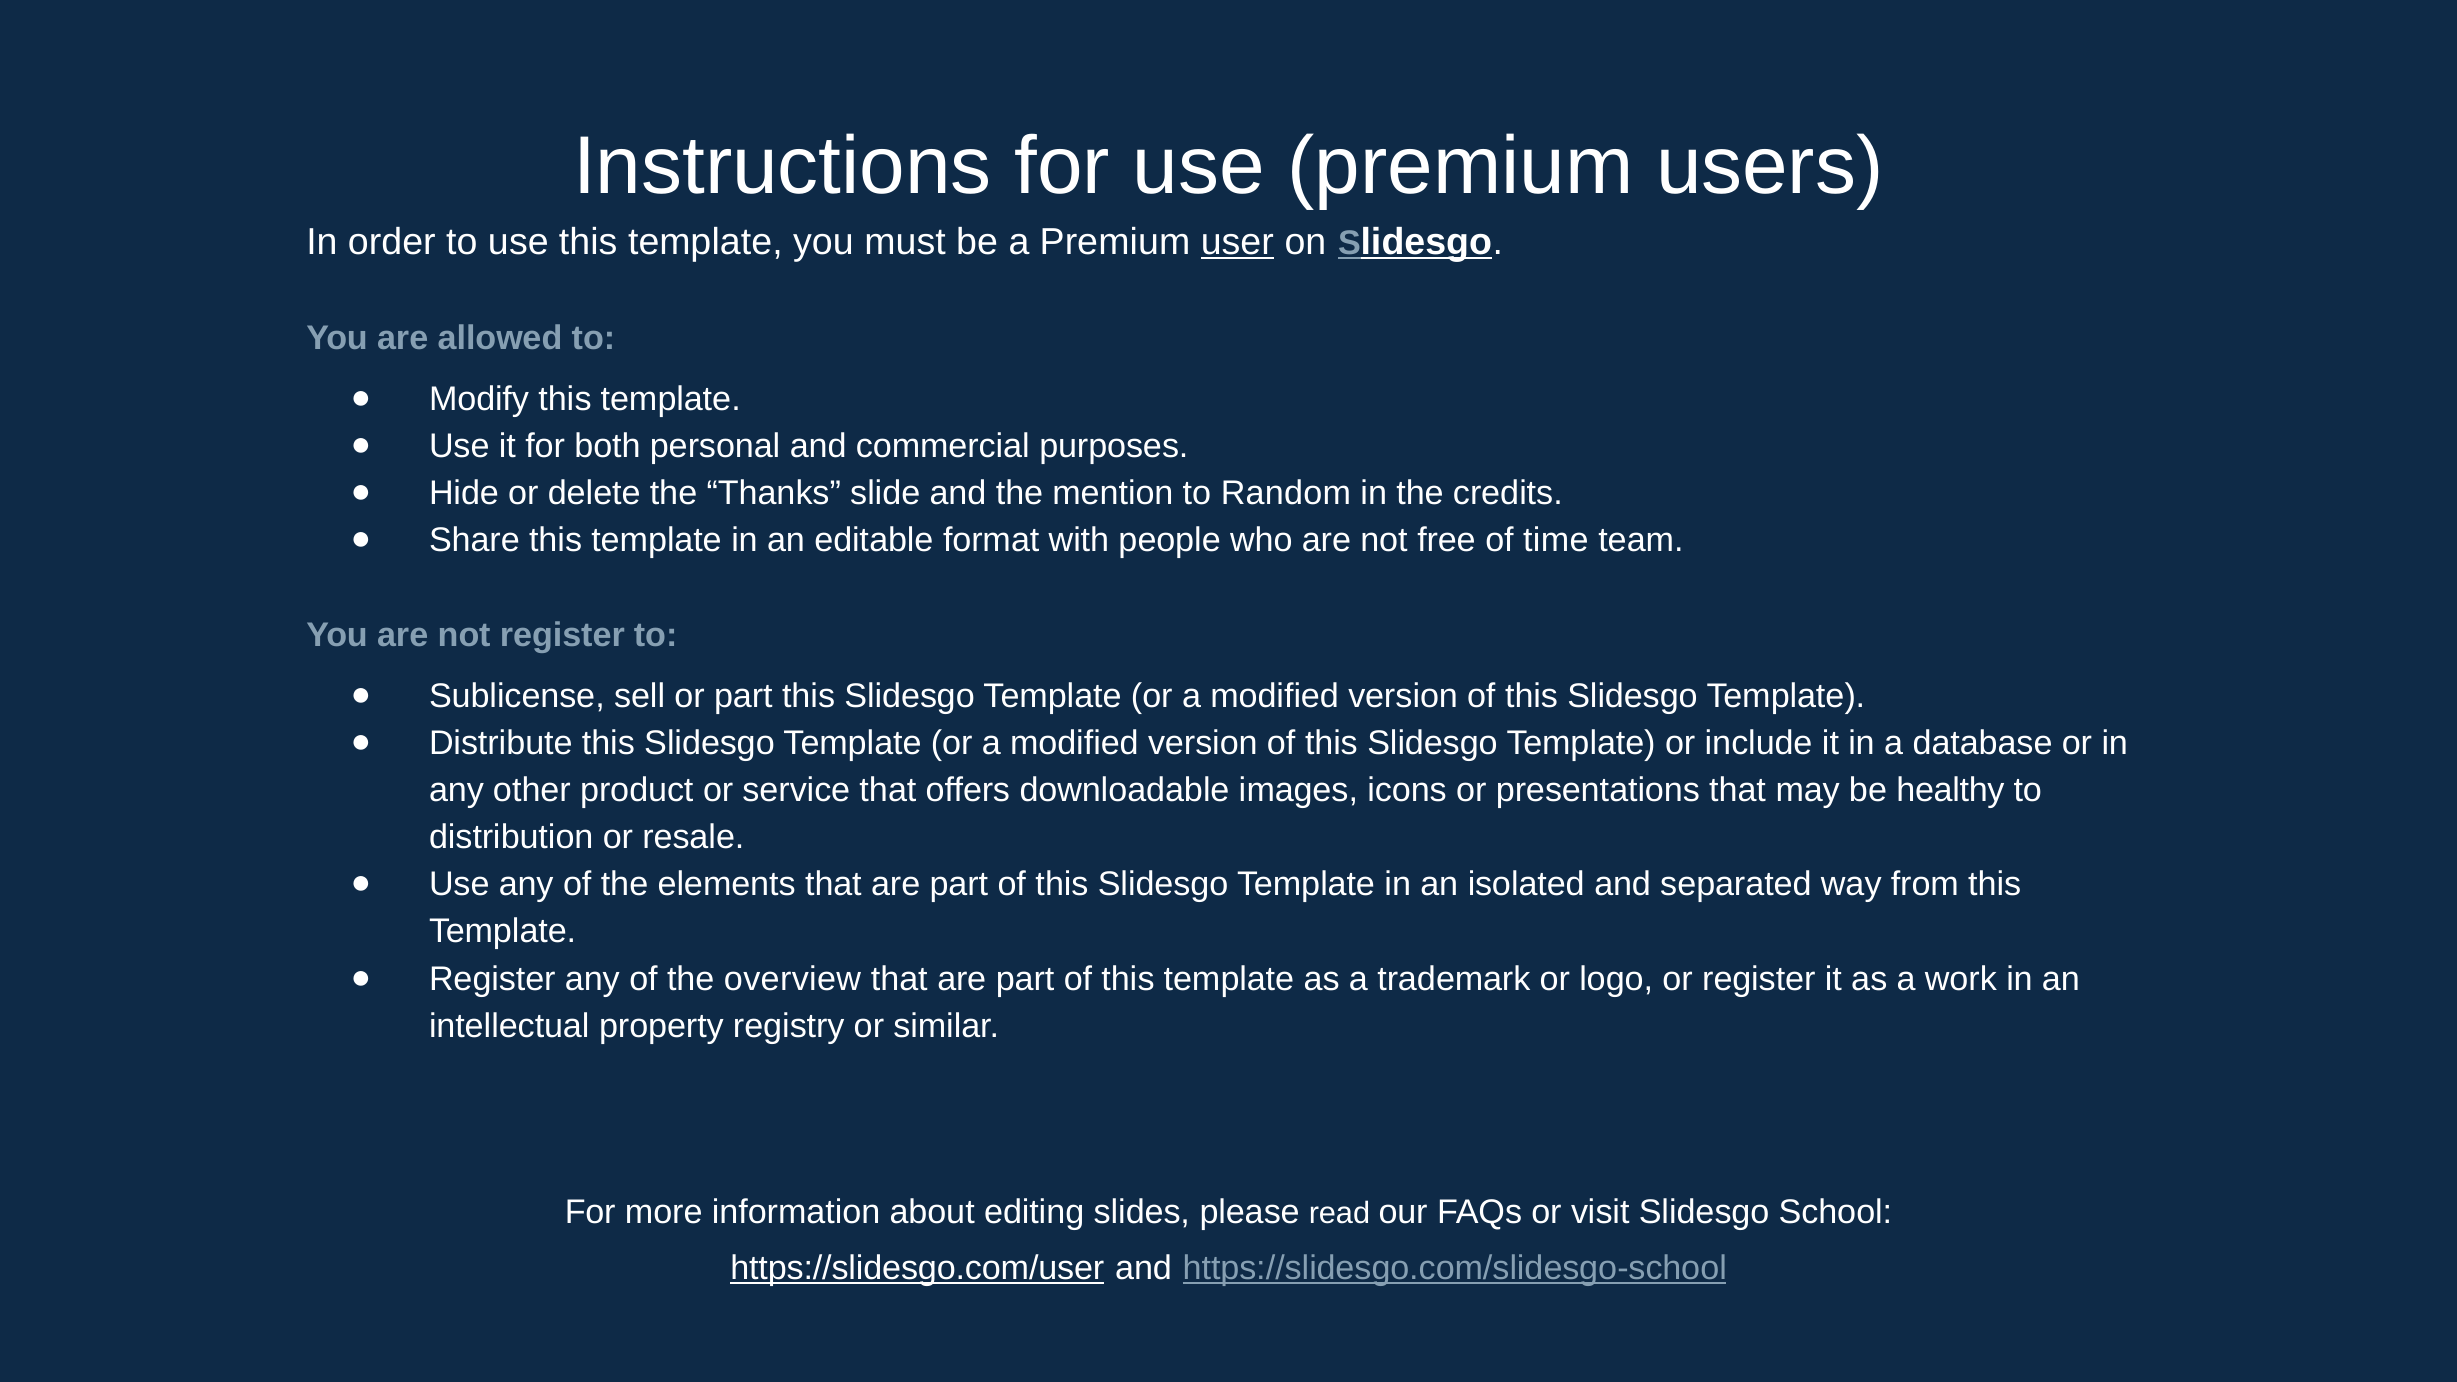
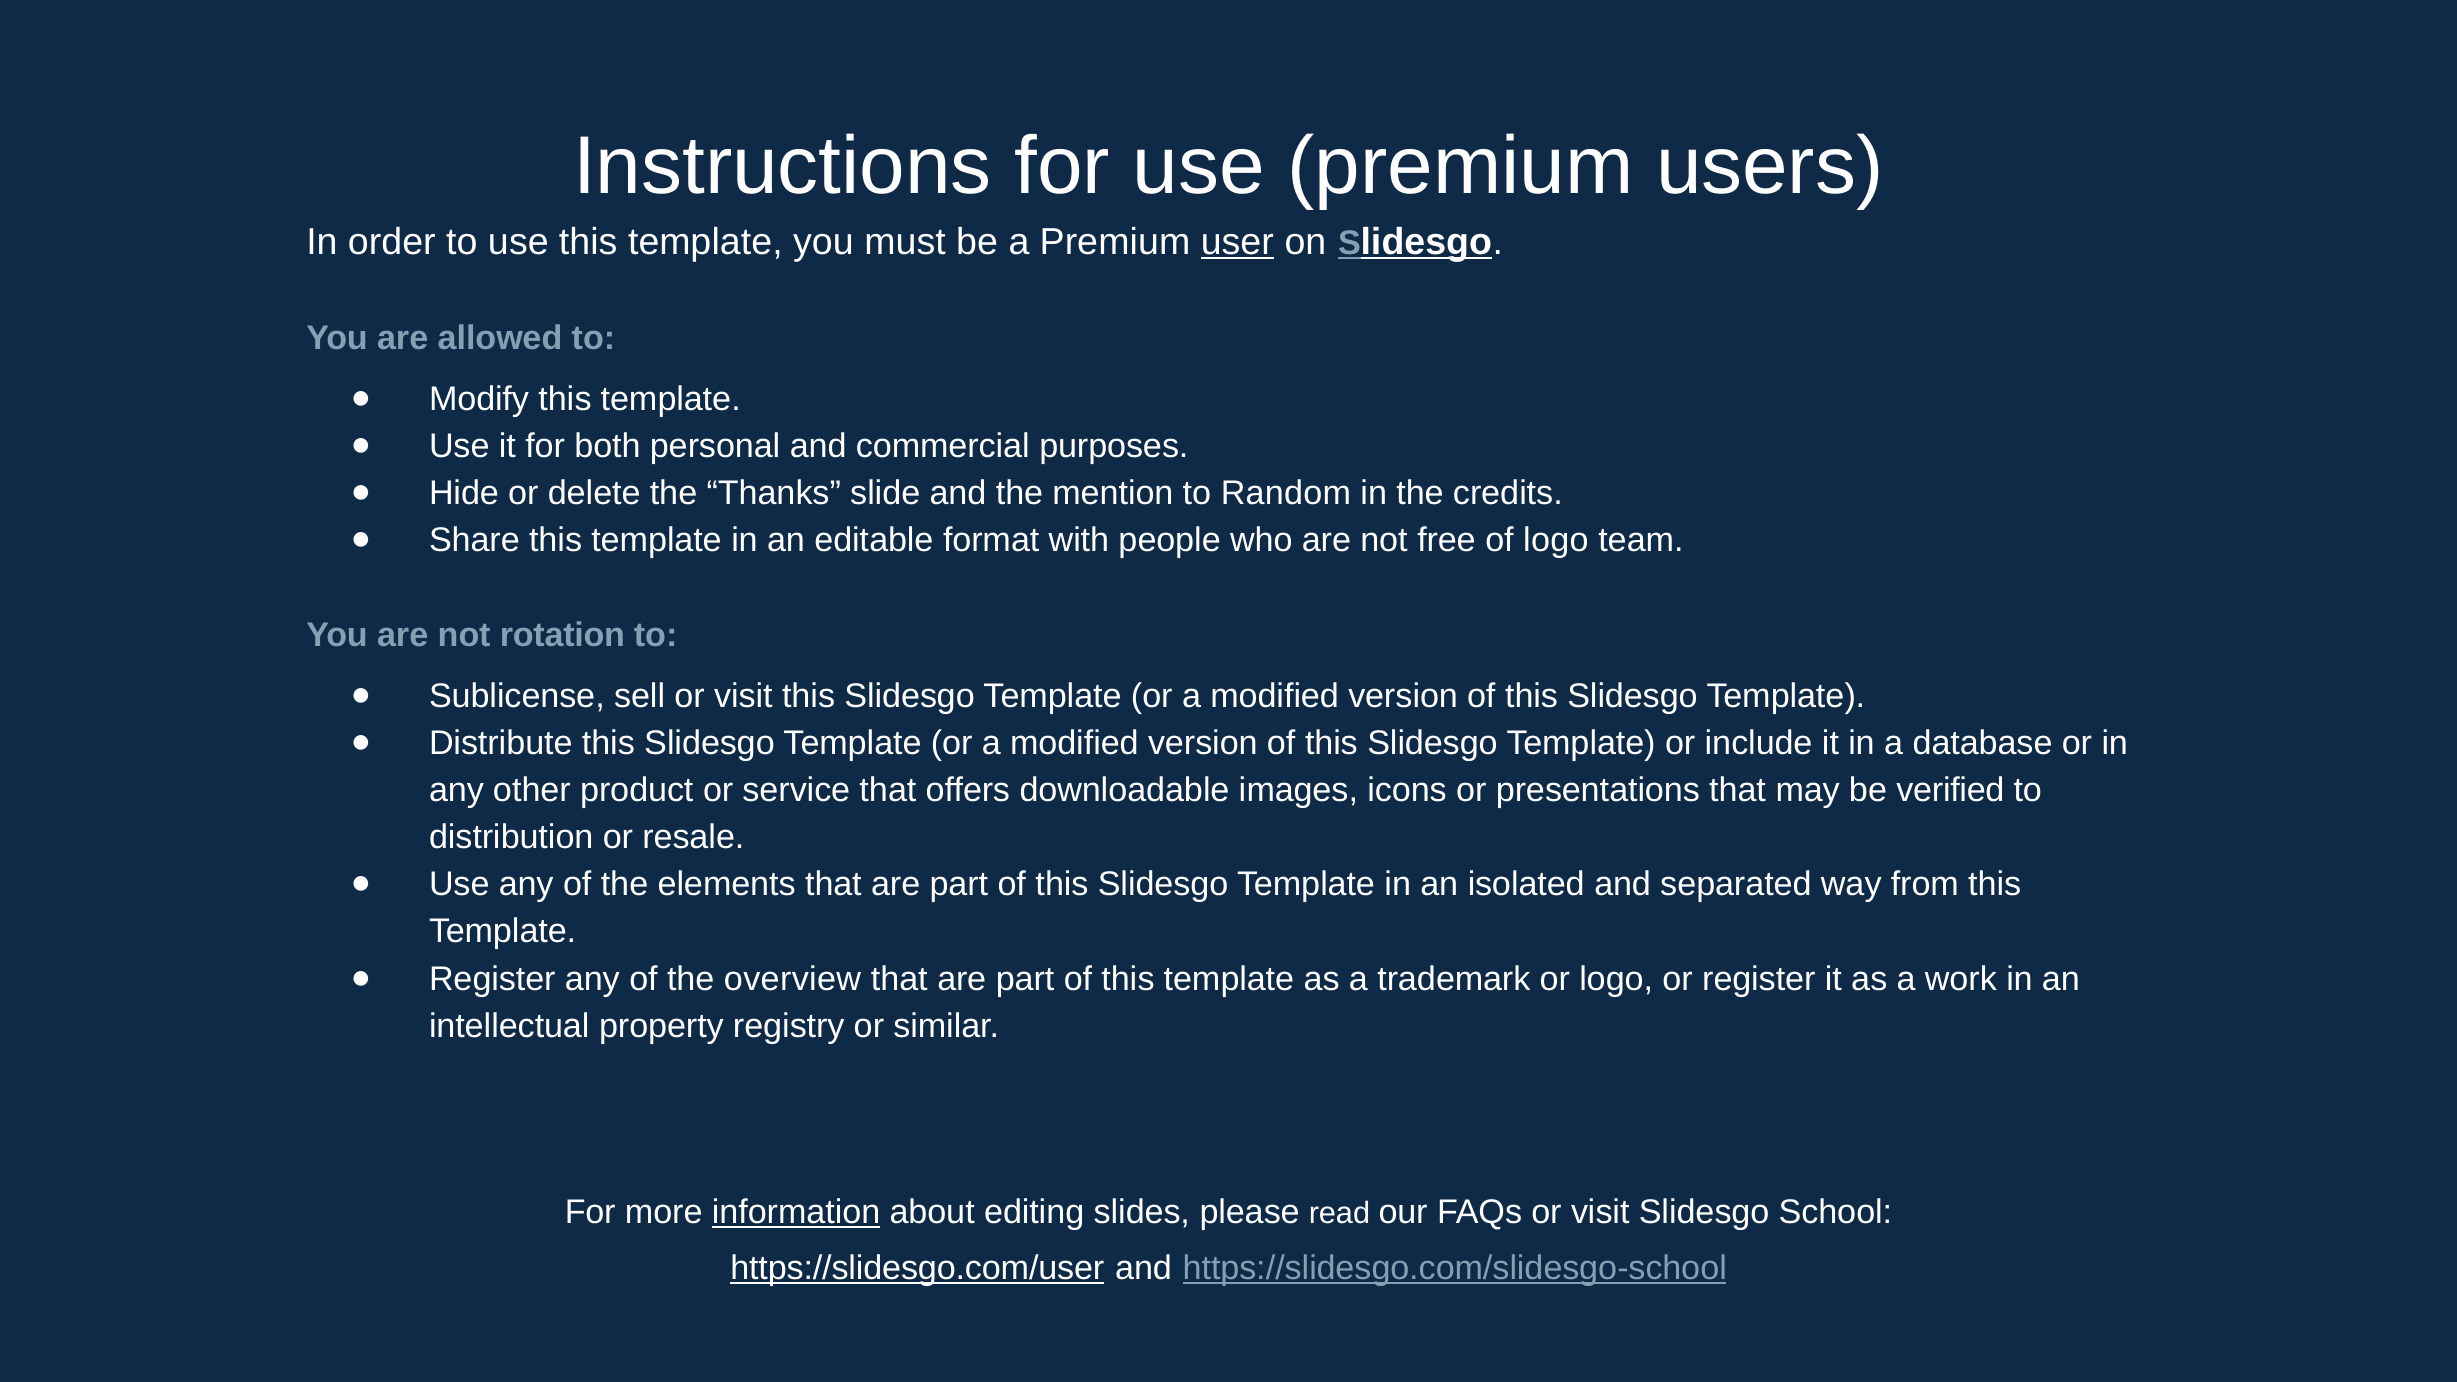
of time: time -> logo
not register: register -> rotation
sell or part: part -> visit
healthy: healthy -> verified
information underline: none -> present
